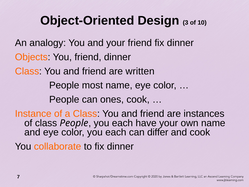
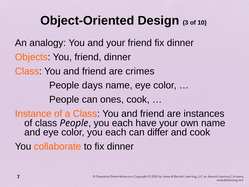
written: written -> crimes
most: most -> days
